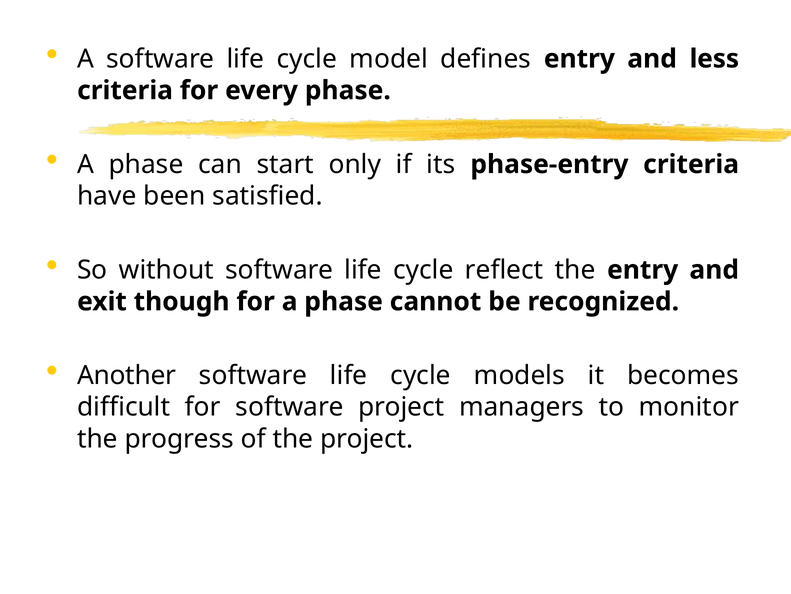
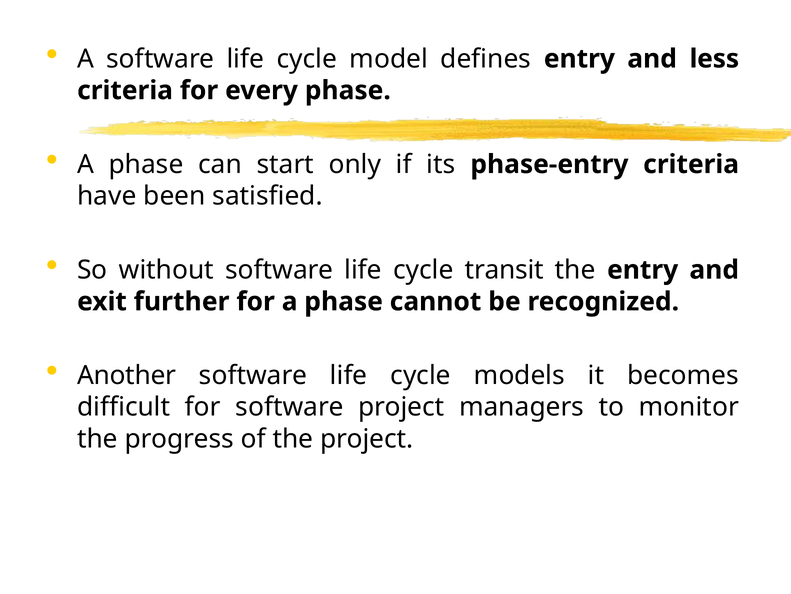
reflect: reflect -> transit
though: though -> further
